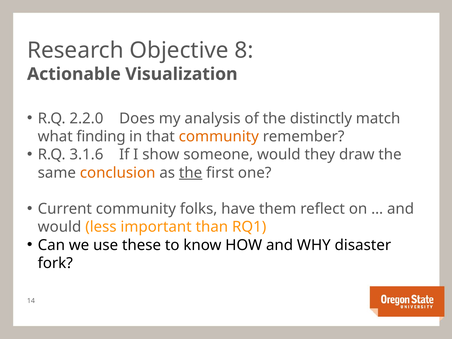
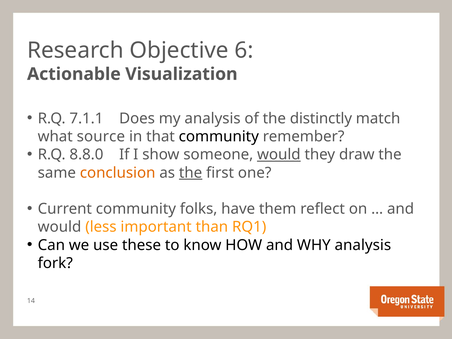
8: 8 -> 6
2.2.0: 2.2.0 -> 7.1.1
finding: finding -> source
community at (219, 137) colour: orange -> black
3.1.6: 3.1.6 -> 8.8.0
would at (279, 155) underline: none -> present
WHY disaster: disaster -> analysis
